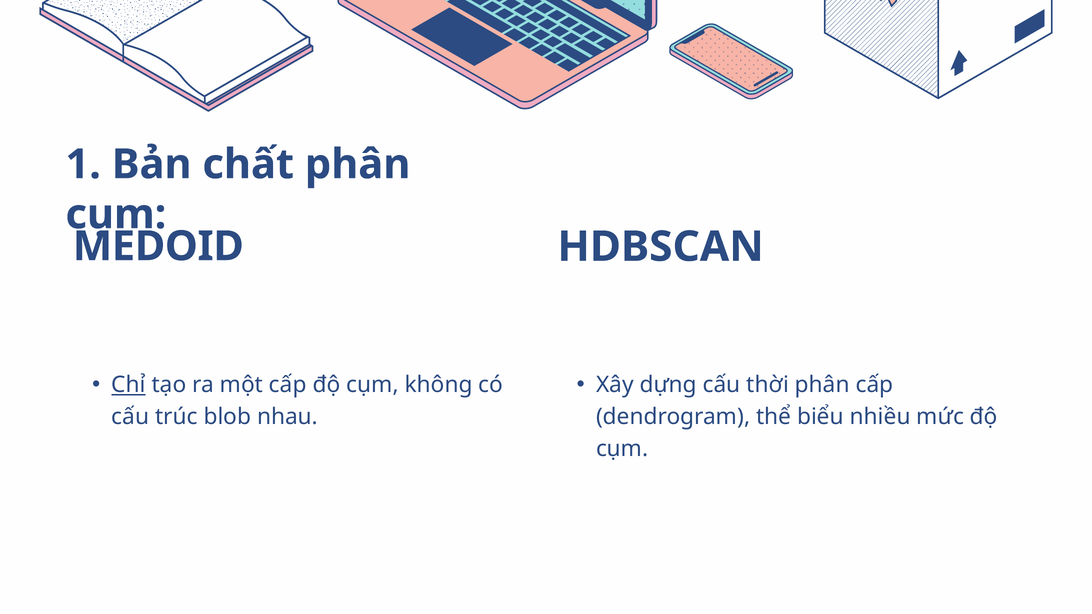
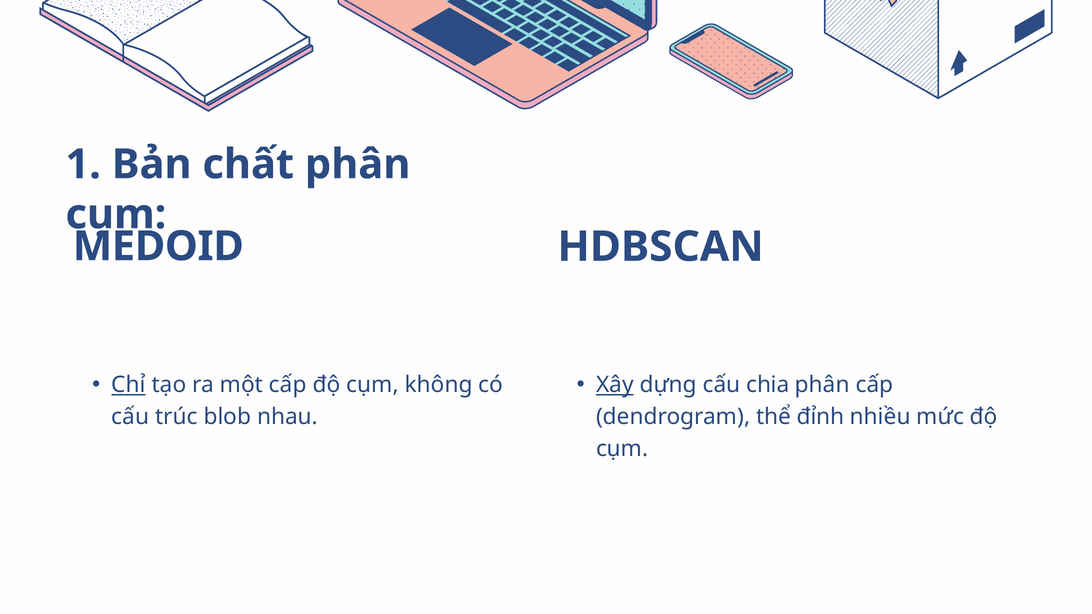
Xây underline: none -> present
thời: thời -> chia
biểu: biểu -> đỉnh
